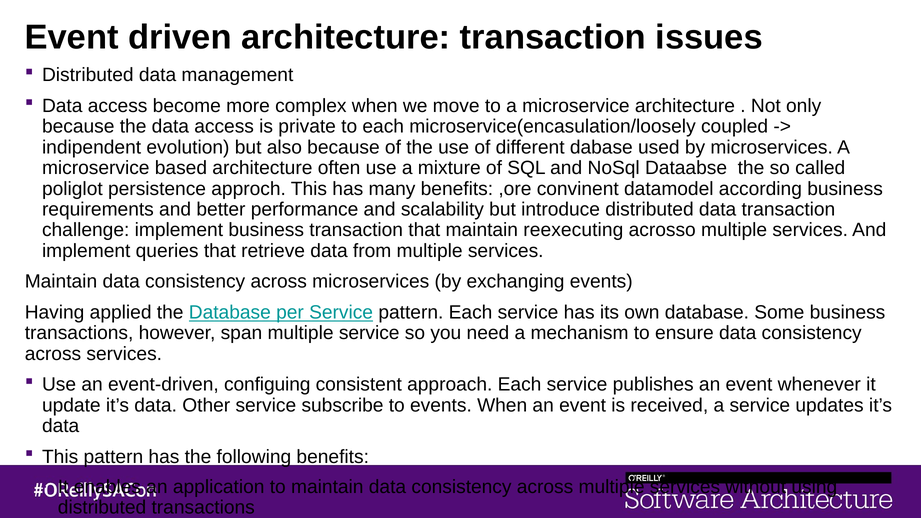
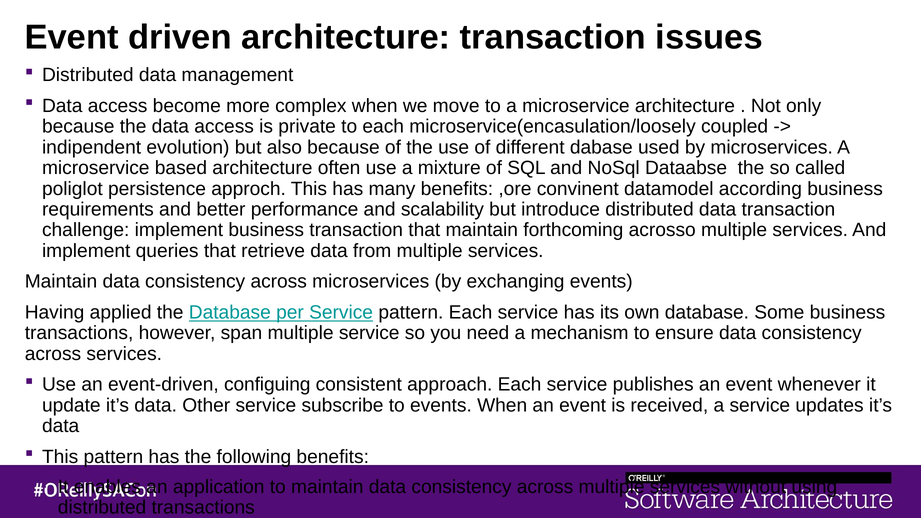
reexecuting: reexecuting -> forthcoming
